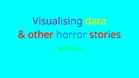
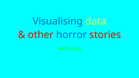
Visualising colour: purple -> blue
